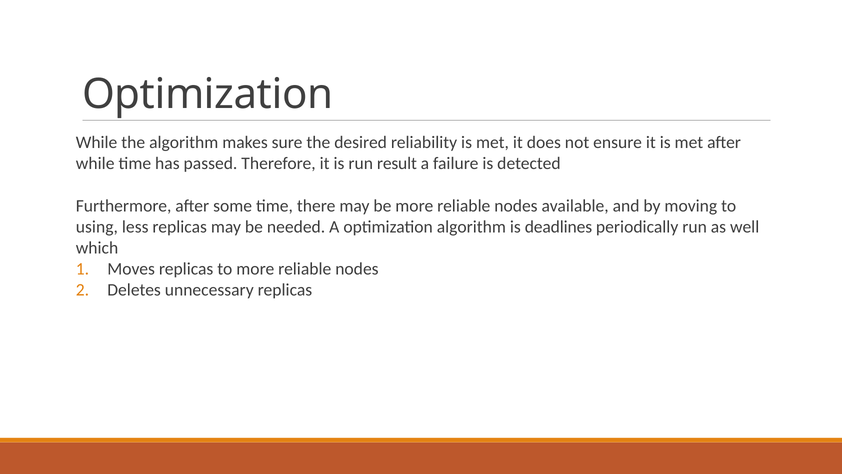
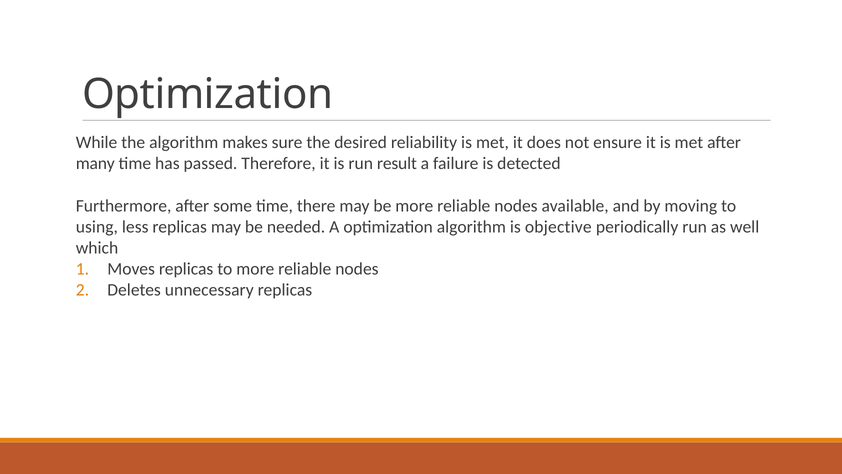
while at (95, 163): while -> many
deadlines: deadlines -> objective
